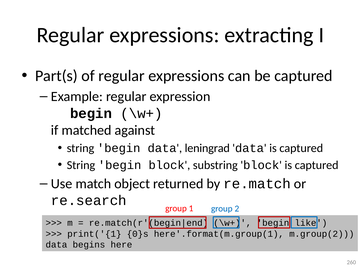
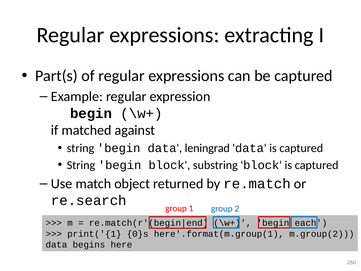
like: like -> each
